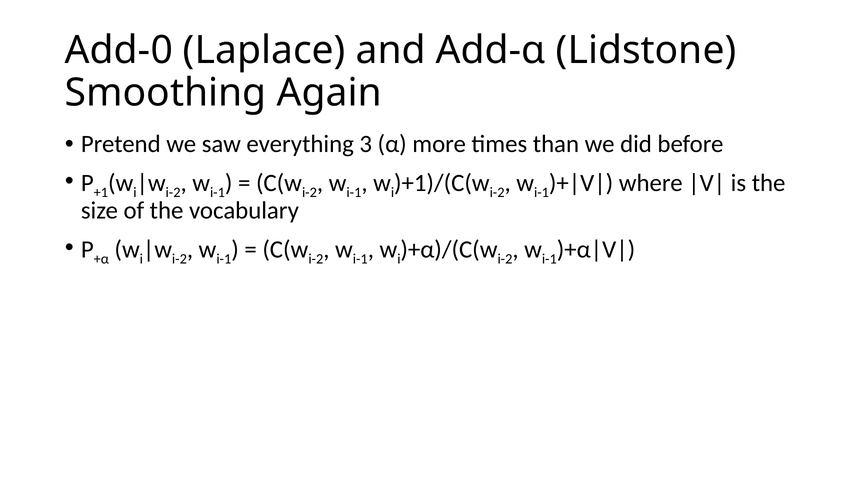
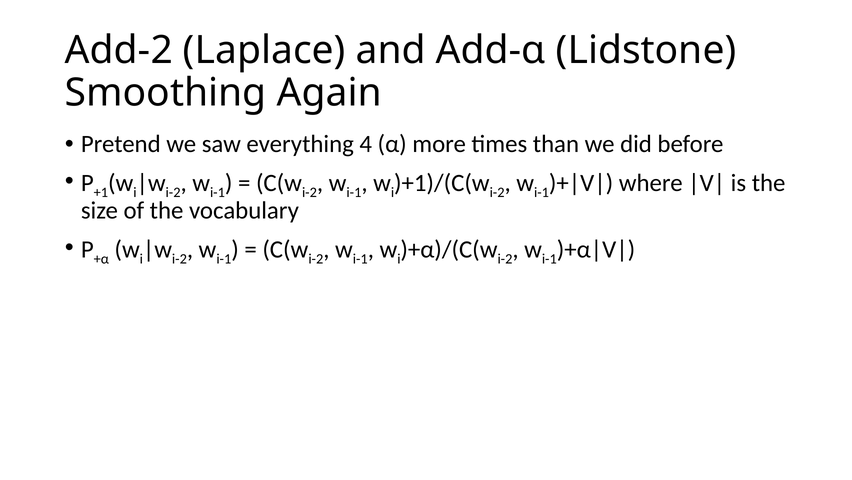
Add-0: Add-0 -> Add-2
3: 3 -> 4
